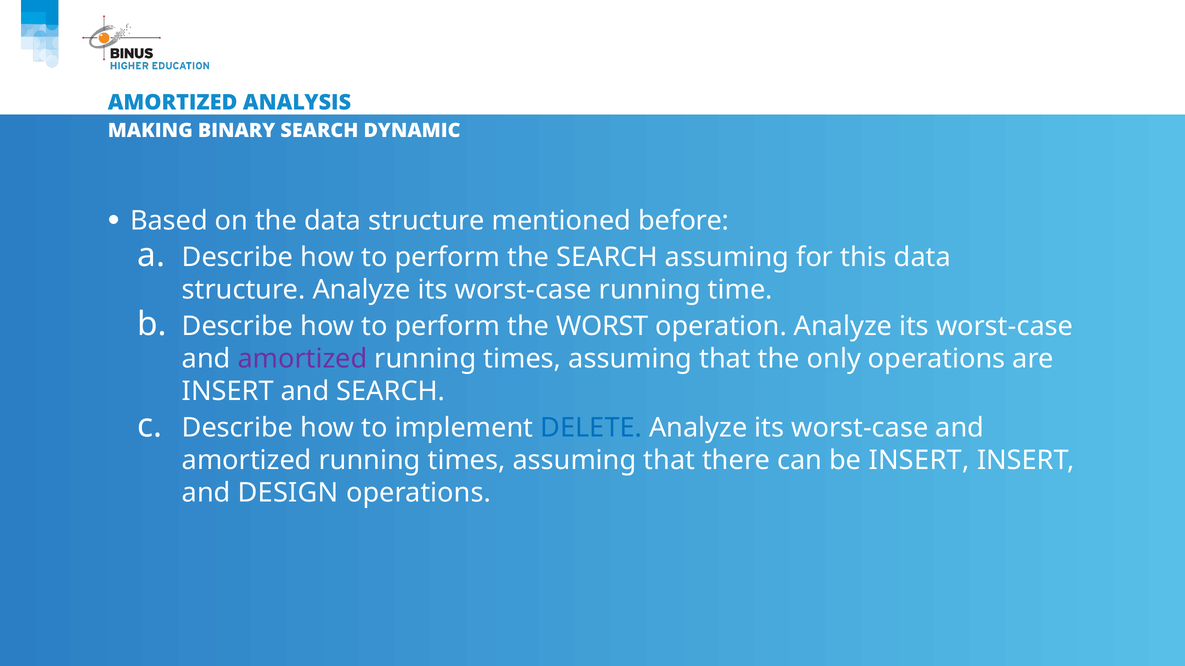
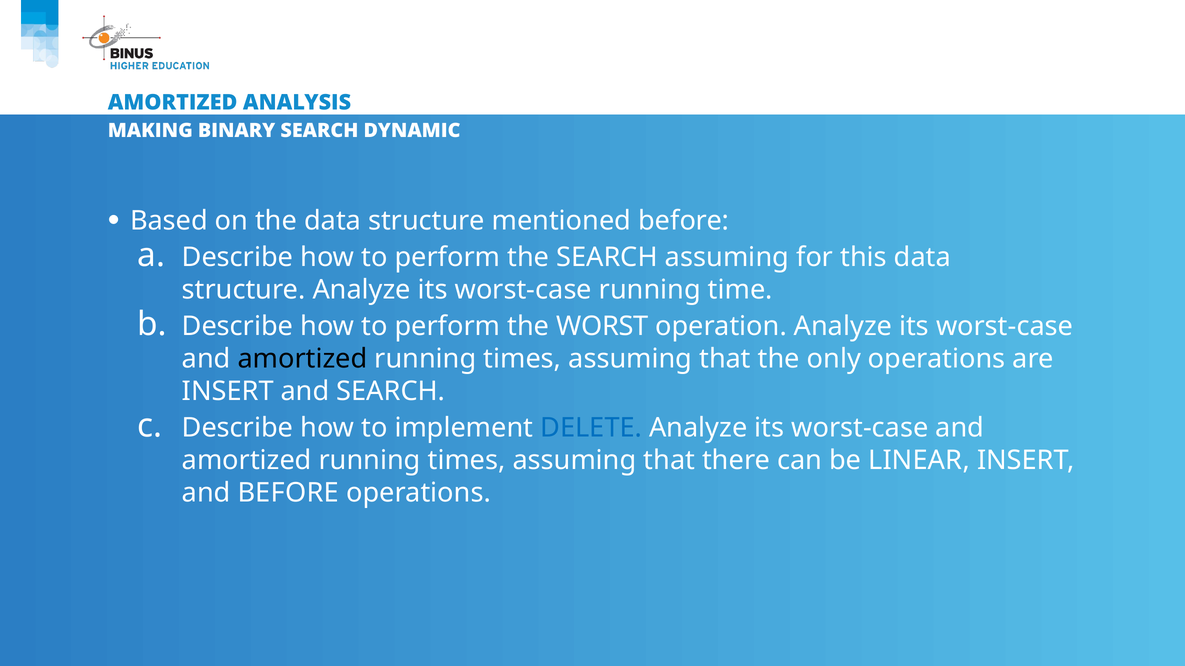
amortized at (302, 359) colour: purple -> black
be INSERT: INSERT -> LINEAR
and DESIGN: DESIGN -> BEFORE
